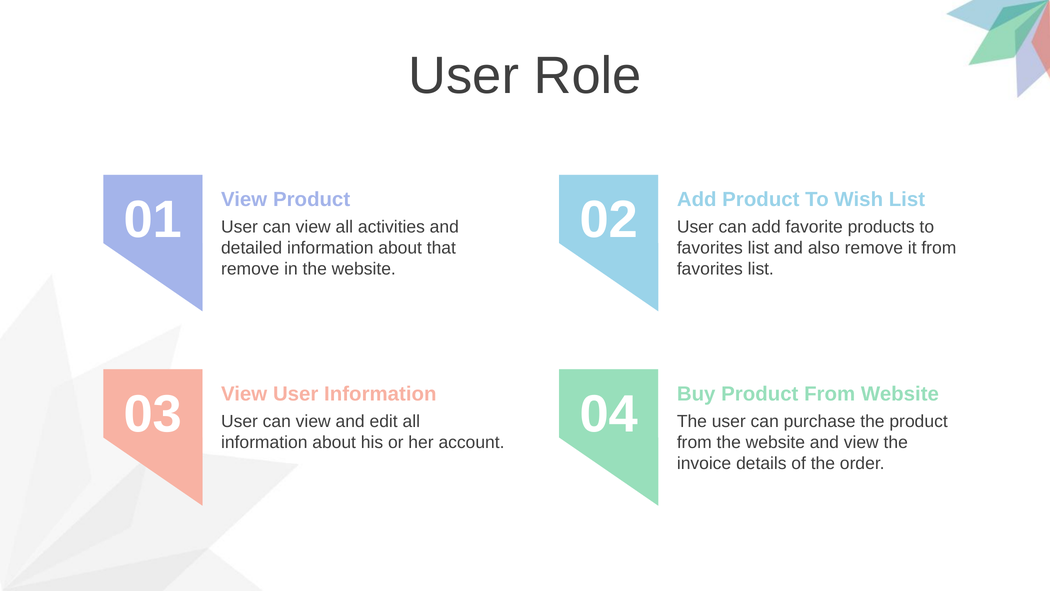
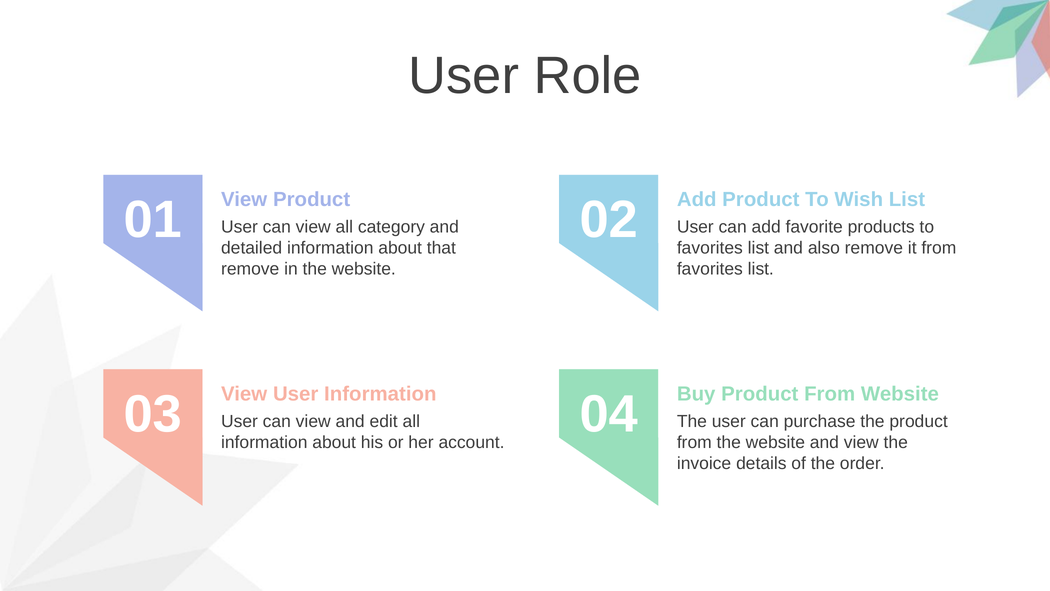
activities: activities -> category
